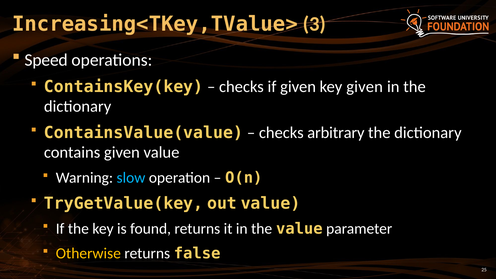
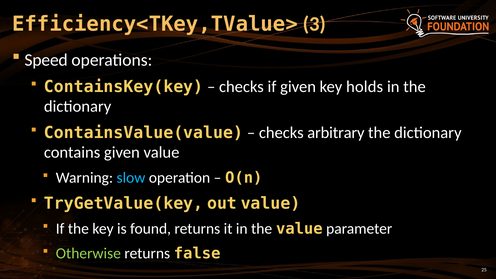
Increasing<TKey,TValue>: Increasing<TKey,TValue> -> Efficiency<TKey,TValue>
key given: given -> holds
Otherwise colour: yellow -> light green
